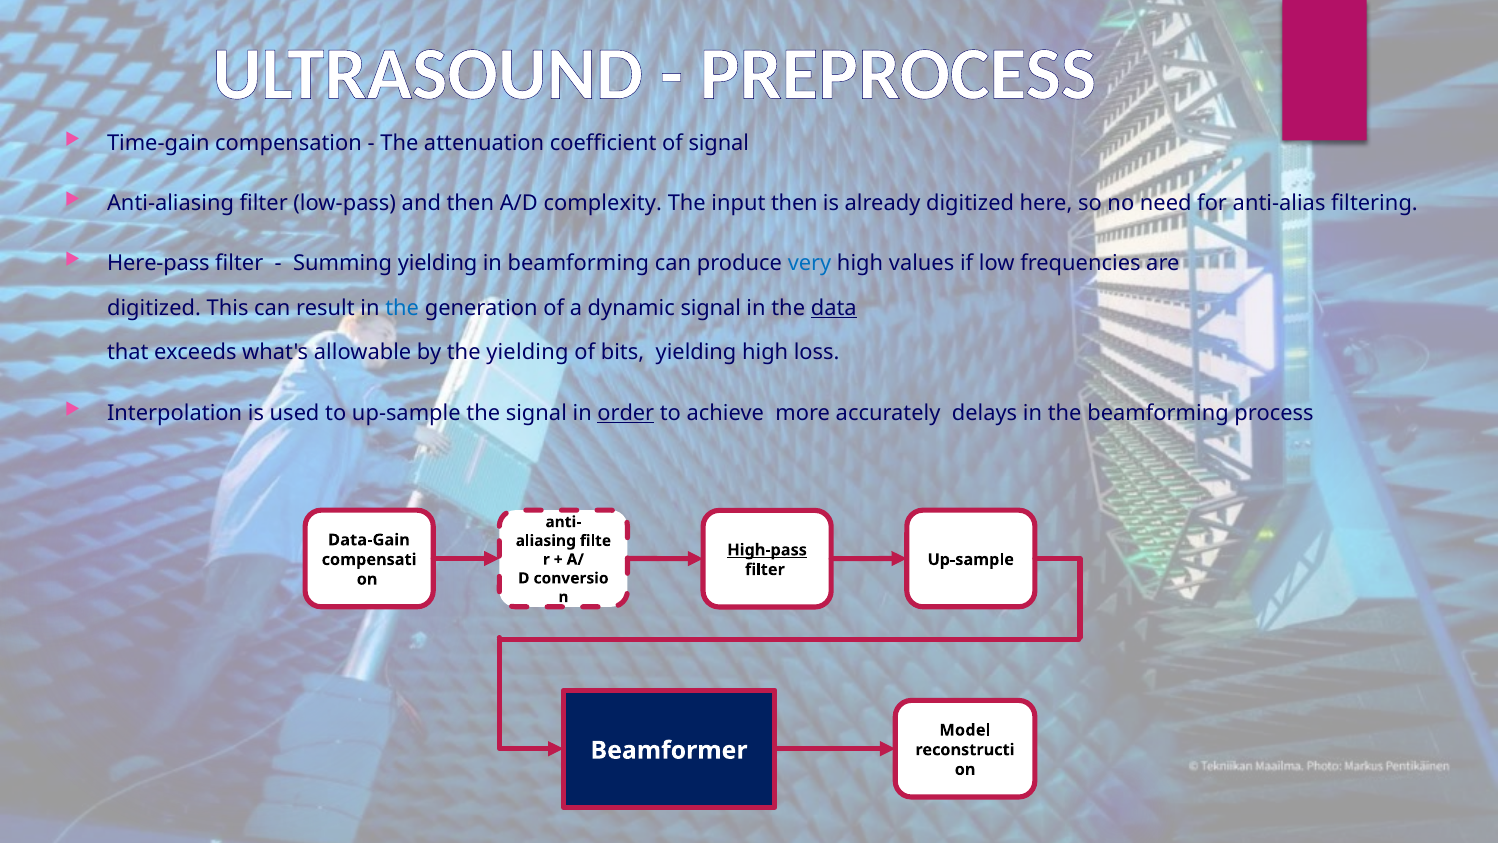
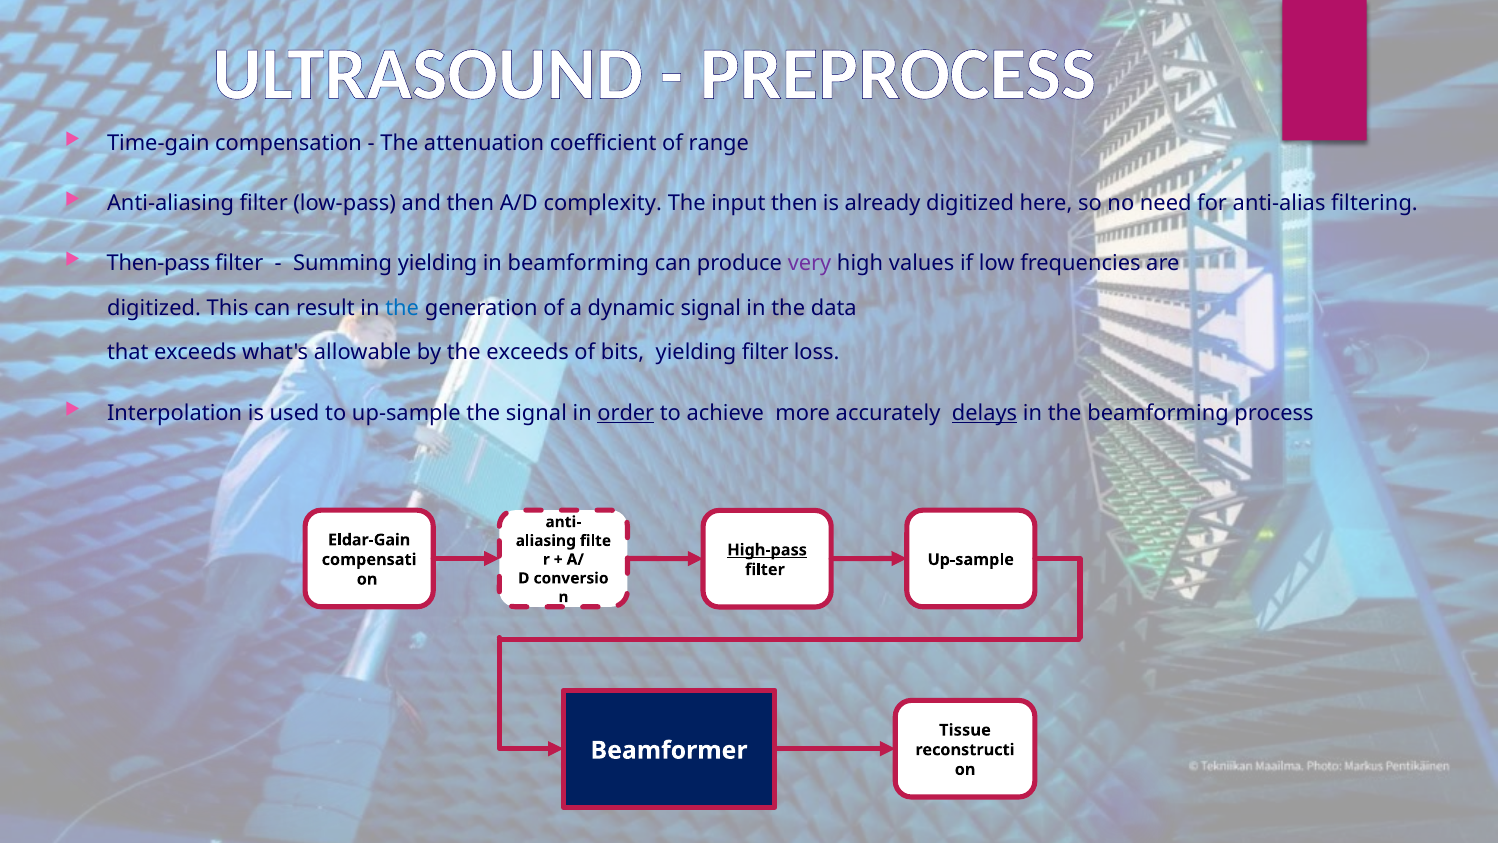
of signal: signal -> range
Here-pass: Here-pass -> Then-pass
very colour: blue -> purple
data underline: present -> none
the yielding: yielding -> exceeds
yielding high: high -> filter
delays underline: none -> present
Data-Gain: Data-Gain -> Eldar-Gain
Model: Model -> Tissue
